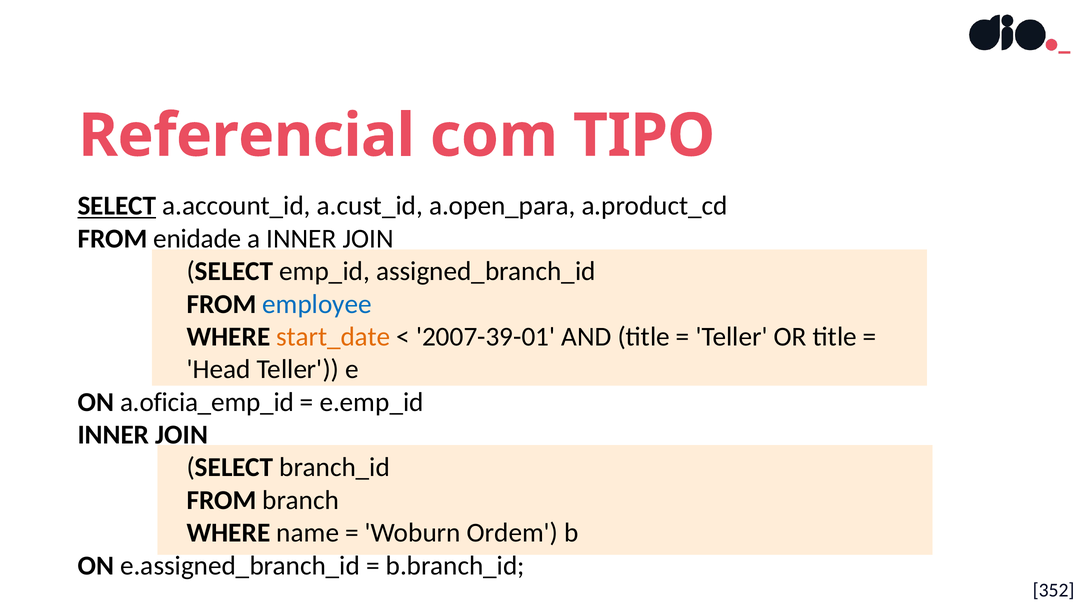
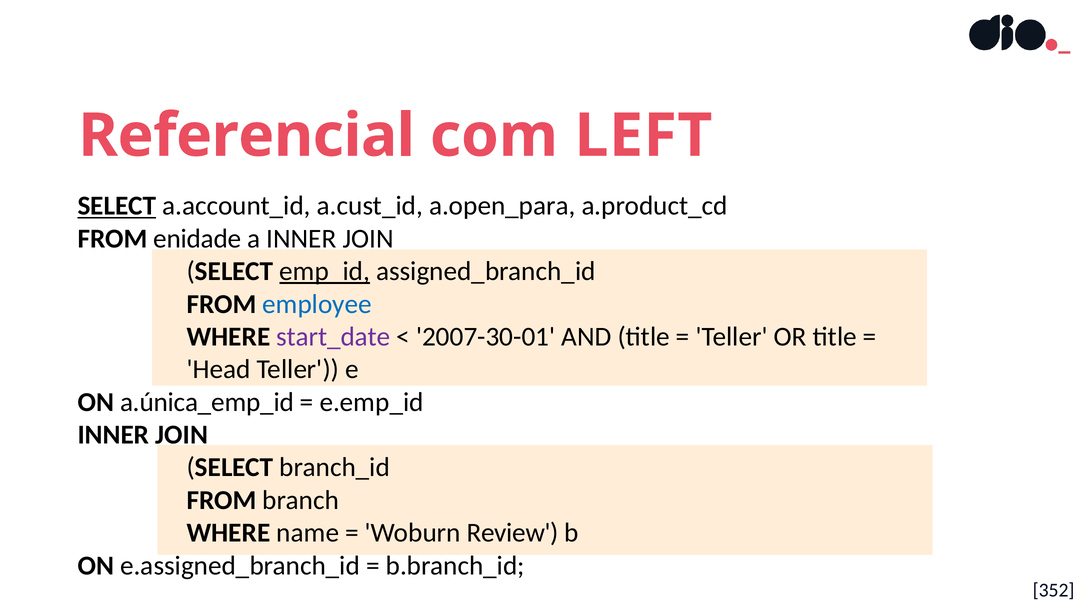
TIPO: TIPO -> LEFT
emp_id underline: none -> present
start_date colour: orange -> purple
2007-39-01: 2007-39-01 -> 2007-30-01
a.oficia_emp_id: a.oficia_emp_id -> a.única_emp_id
Ordem: Ordem -> Review
